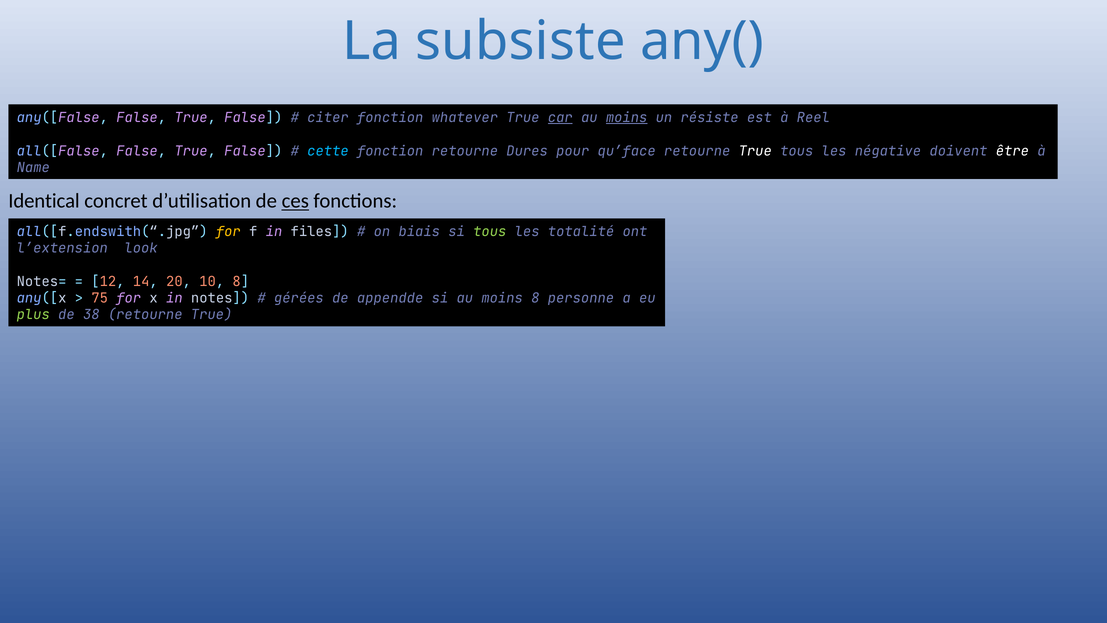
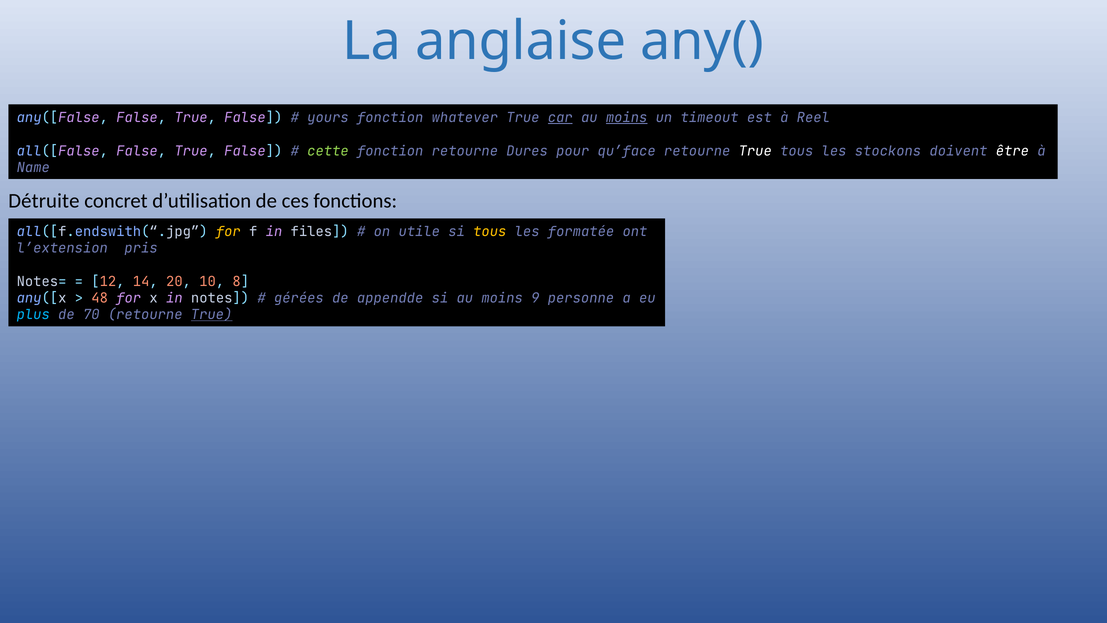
subsiste: subsiste -> anglaise
citer: citer -> yours
résiste: résiste -> timeout
cette colour: light blue -> light green
négative: négative -> stockons
Identical: Identical -> Détruite
ces underline: present -> none
biais: biais -> utile
tous at (490, 232) colour: light green -> yellow
totalité: totalité -> formatée
.look: .look -> .pris
75: 75 -> 48
moins 8: 8 -> 9
plus colour: light green -> light blue
38: 38 -> 70
True at (212, 315) underline: none -> present
